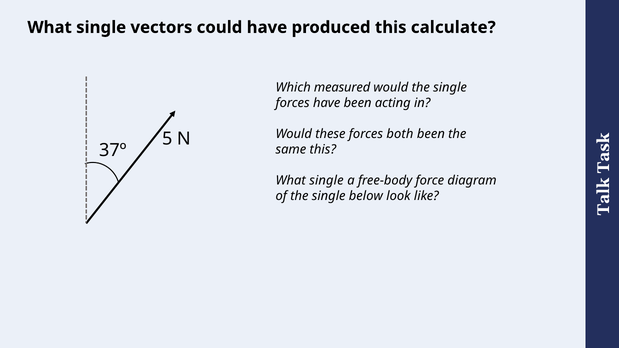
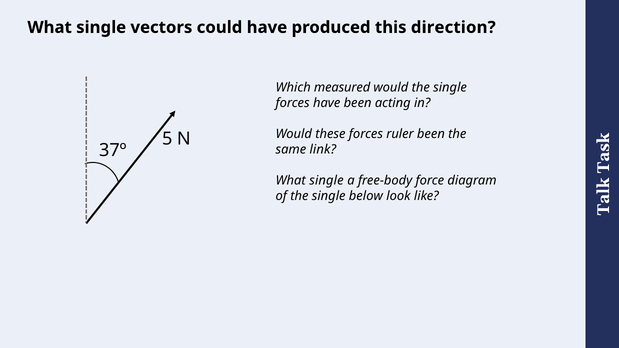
calculate: calculate -> direction
both: both -> ruler
same this: this -> link
